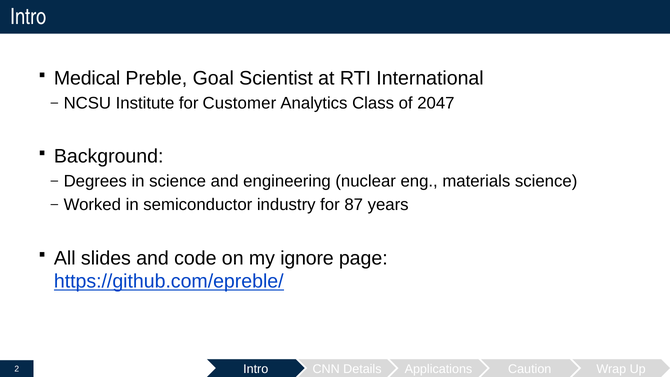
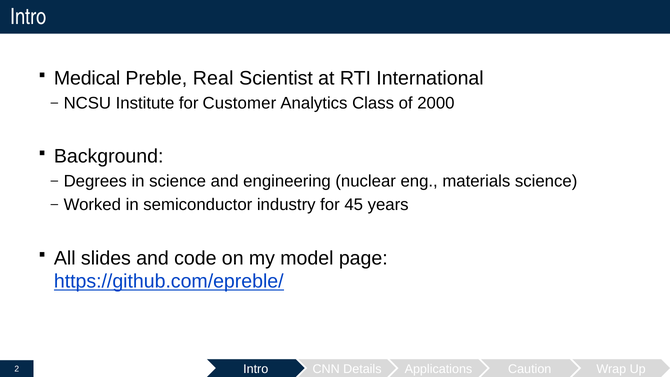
Goal: Goal -> Real
2047: 2047 -> 2000
87: 87 -> 45
ignore: ignore -> model
